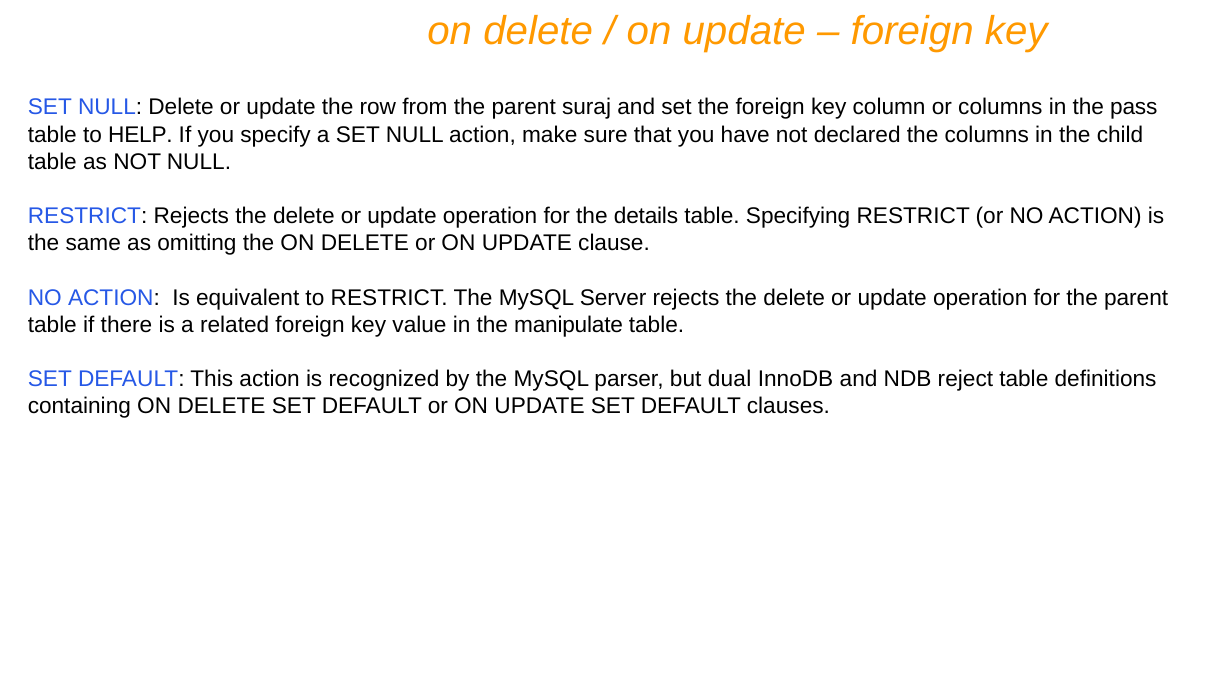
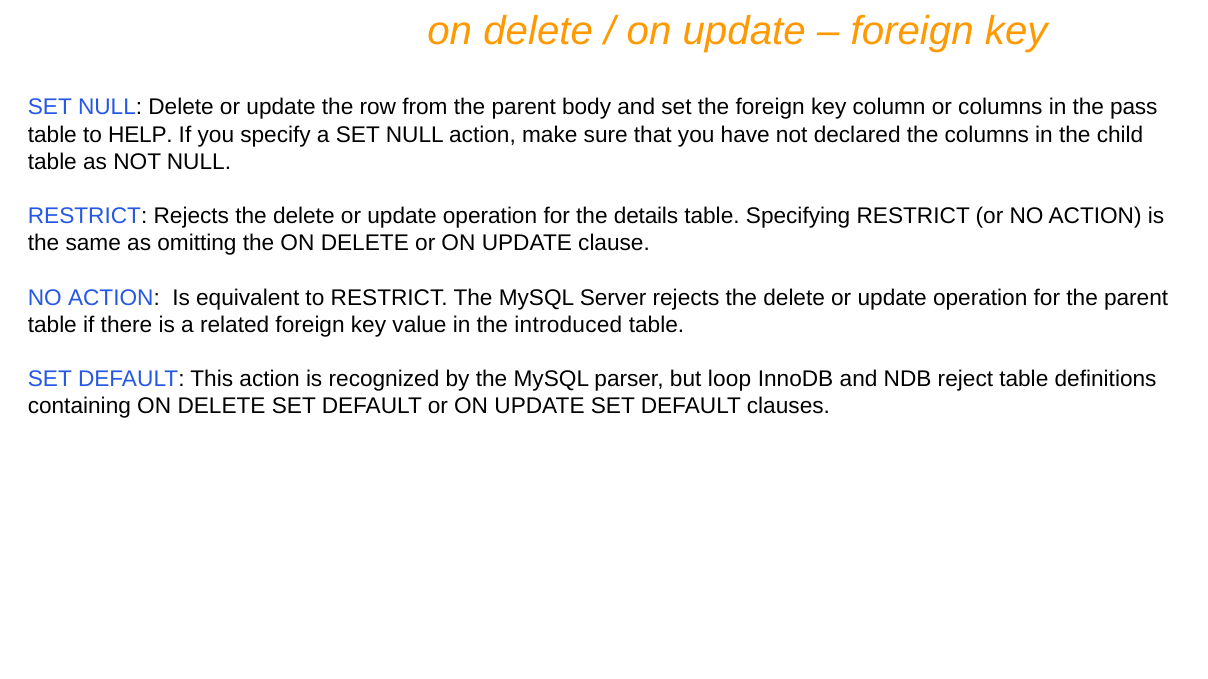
suraj: suraj -> body
manipulate: manipulate -> introduced
dual: dual -> loop
